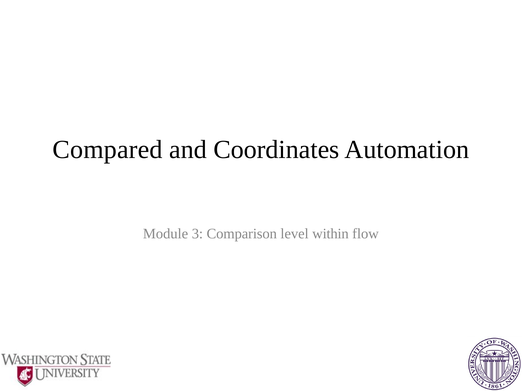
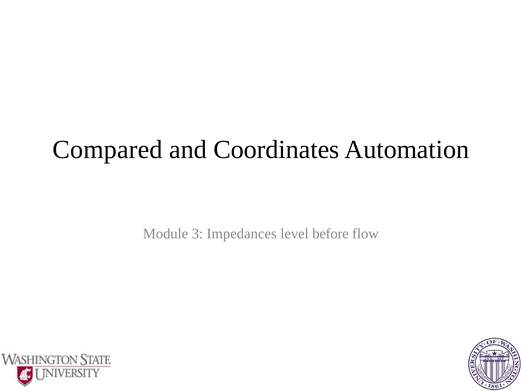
Comparison: Comparison -> Impedances
within: within -> before
